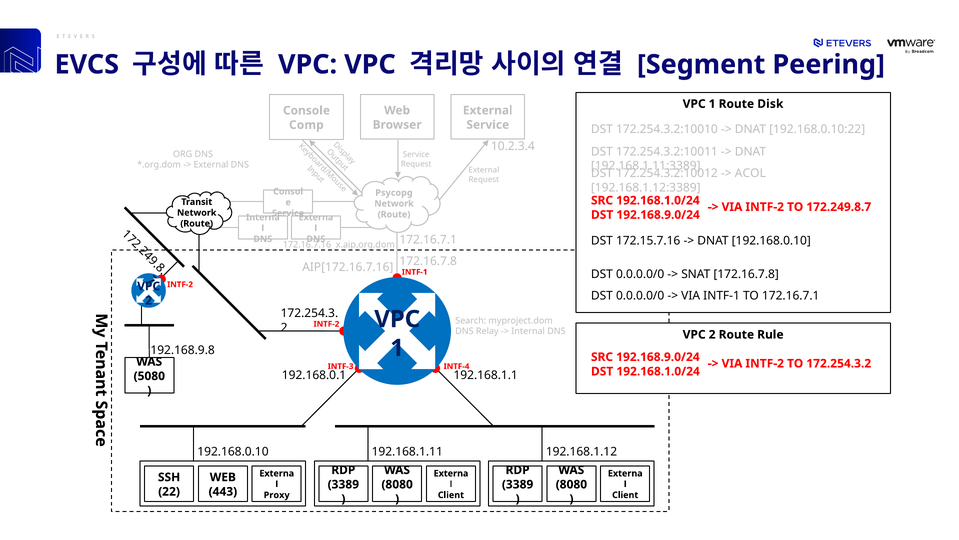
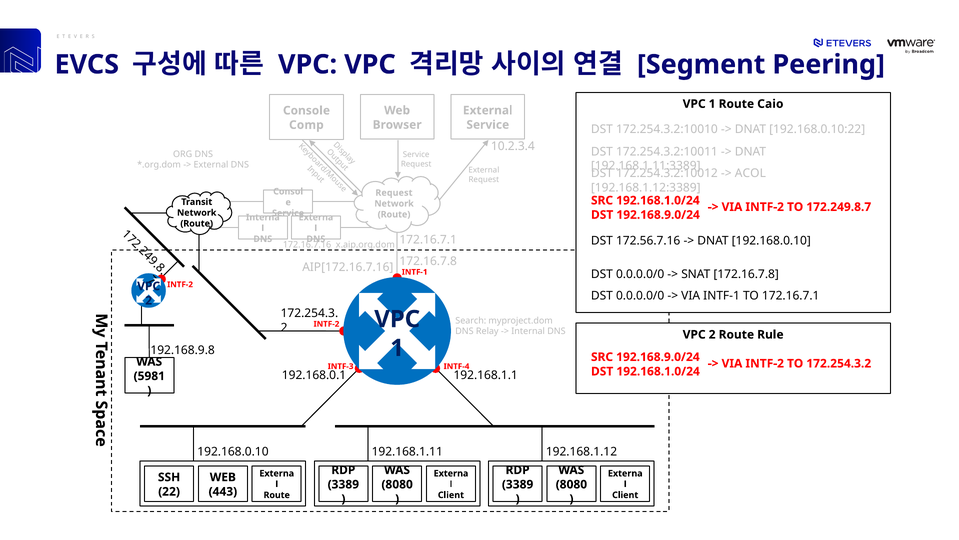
Disk: Disk -> Caio
Psycopg at (394, 193): Psycopg -> Request
172.15.7.16: 172.15.7.16 -> 172.56.7.16
5080: 5080 -> 5981
Proxy at (277, 495): Proxy -> Route
